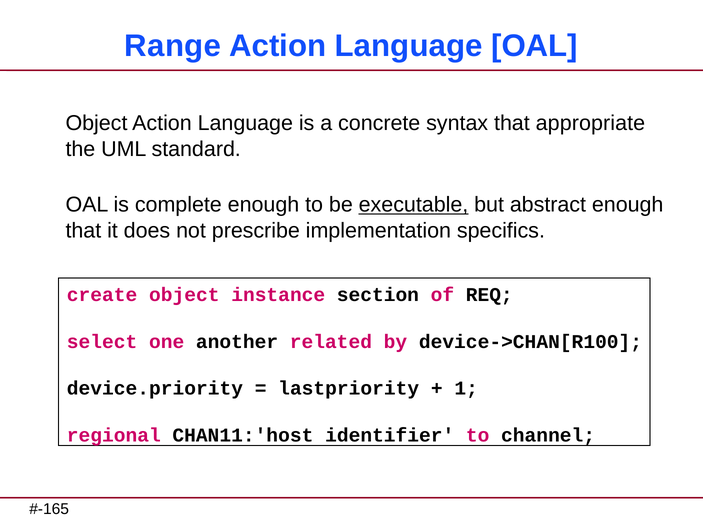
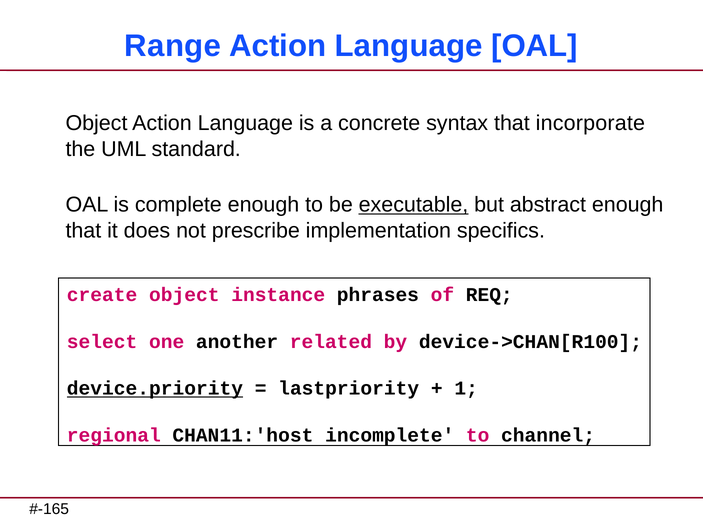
appropriate: appropriate -> incorporate
section: section -> phrases
device.priority underline: none -> present
identifier: identifier -> incomplete
